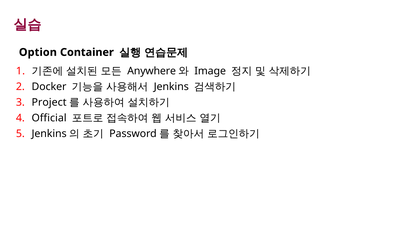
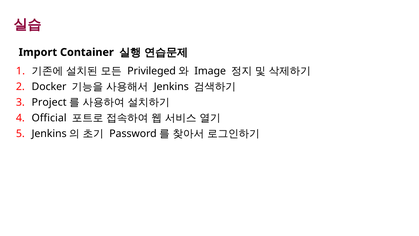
Option: Option -> Import
Anywhere: Anywhere -> Privileged
